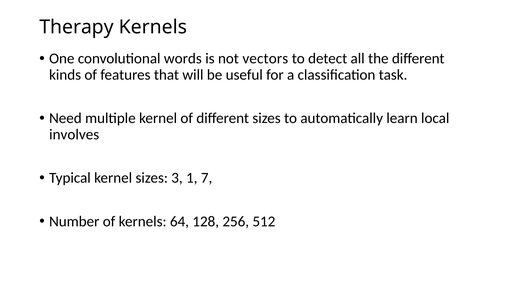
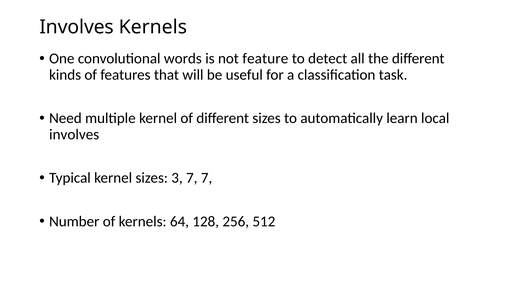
Therapy at (77, 27): Therapy -> Involves
vectors: vectors -> feature
3 1: 1 -> 7
